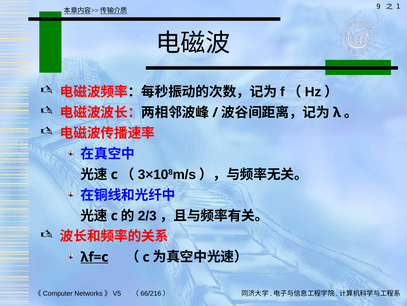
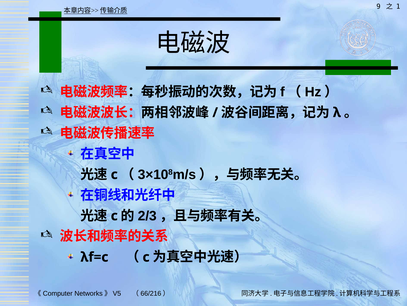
λf=c underline: present -> none
